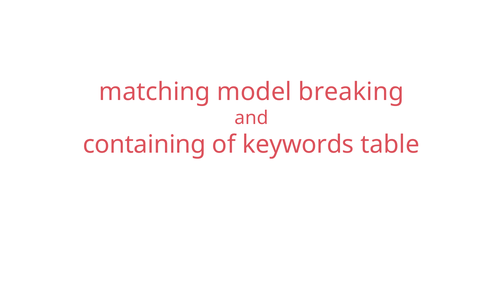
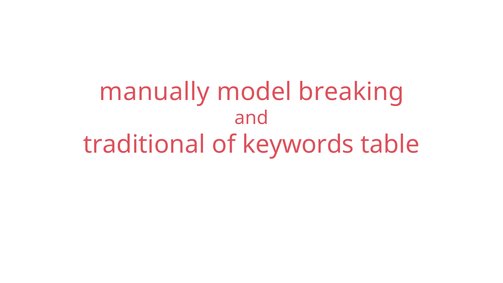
matching: matching -> manually
containing: containing -> traditional
